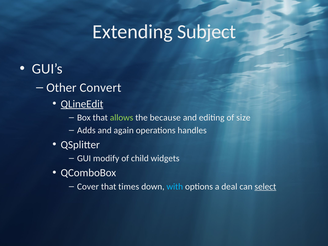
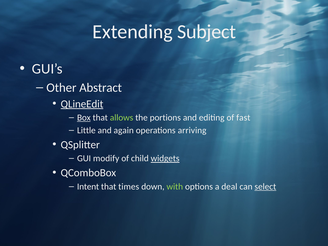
Convert: Convert -> Abstract
Box underline: none -> present
because: because -> portions
size: size -> fast
Adds: Adds -> Little
handles: handles -> arriving
widgets underline: none -> present
Cover: Cover -> Intent
with colour: light blue -> light green
